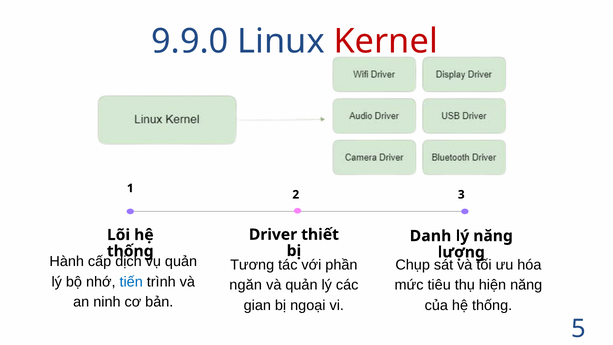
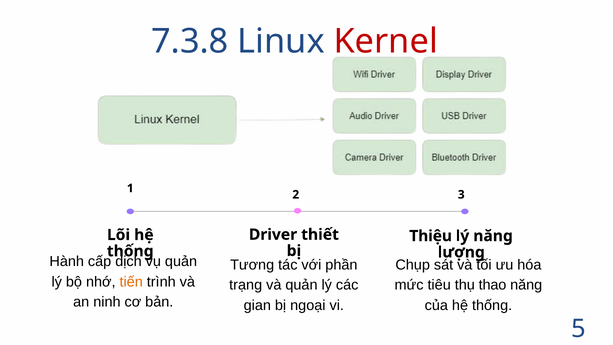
9.9.0: 9.9.0 -> 7.3.8
Danh: Danh -> Thiệu
tiến colour: blue -> orange
ngăn: ngăn -> trạng
hiện: hiện -> thao
